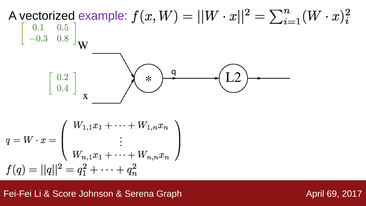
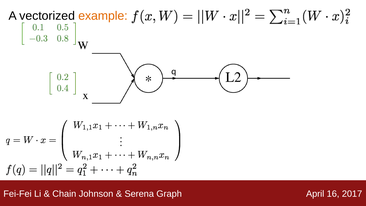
example colour: purple -> orange
Score: Score -> Chain
69: 69 -> 16
